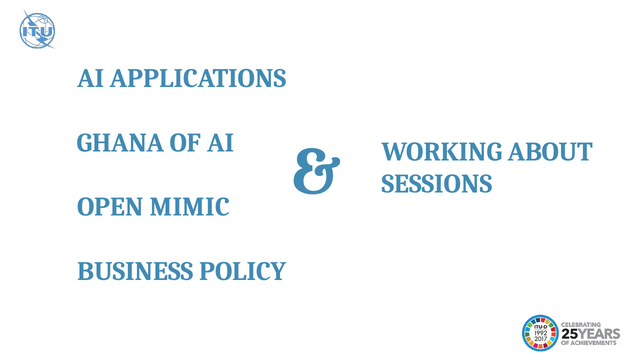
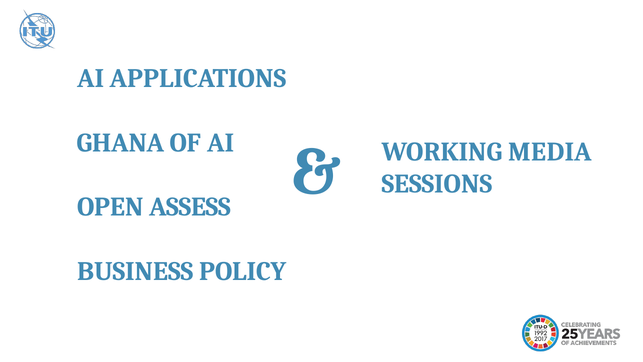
ABOUT: ABOUT -> MEDIA
MIMIC: MIMIC -> ASSESS
